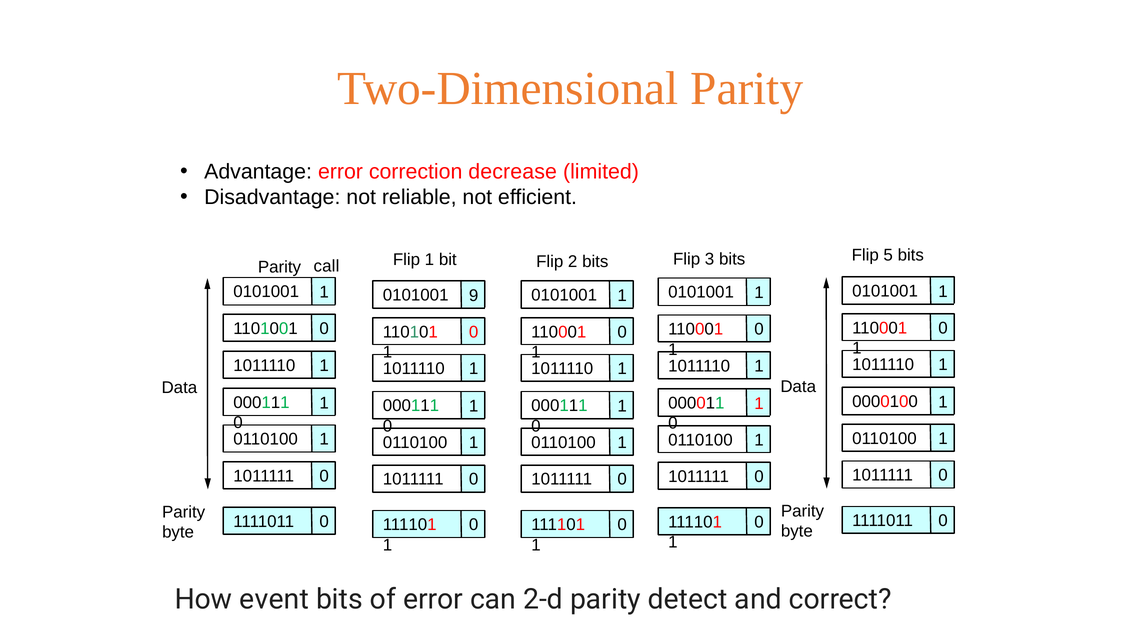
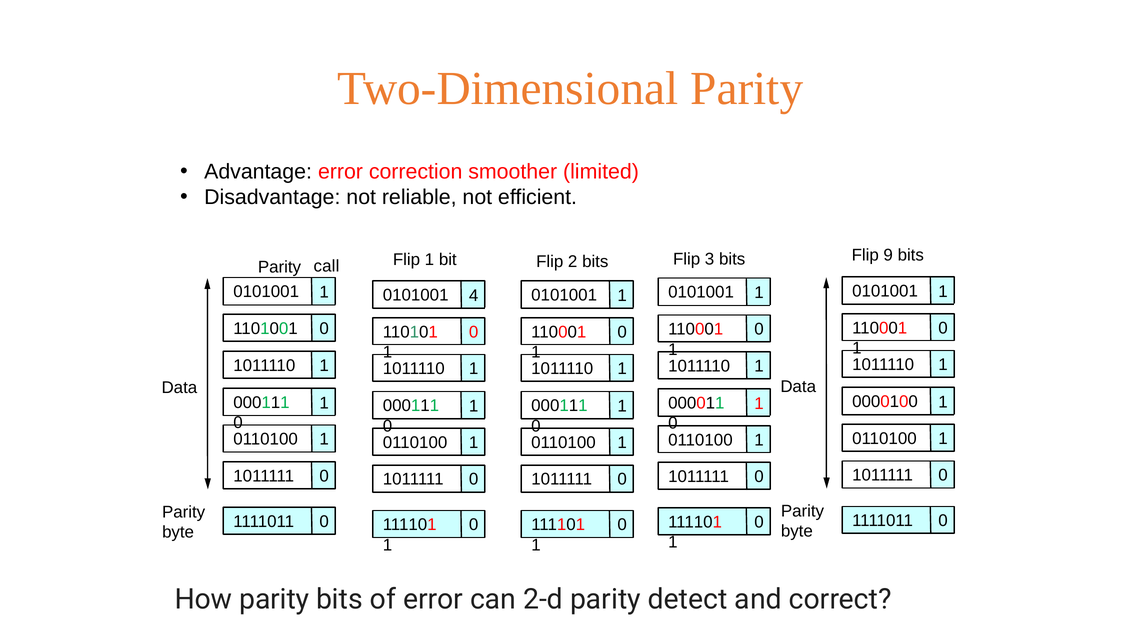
decrease: decrease -> smoother
5: 5 -> 9
9: 9 -> 4
How event: event -> parity
